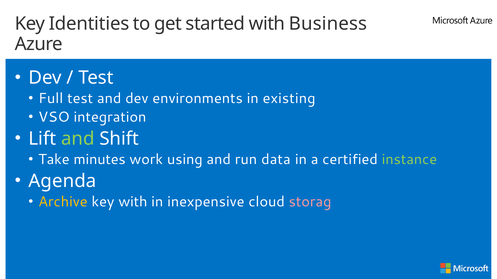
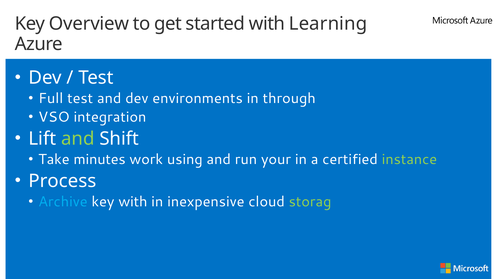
Identities: Identities -> Overview
Business: Business -> Learning
existing: existing -> through
data: data -> your
Agenda: Agenda -> Process
Archive colour: yellow -> light blue
storag colour: pink -> light green
